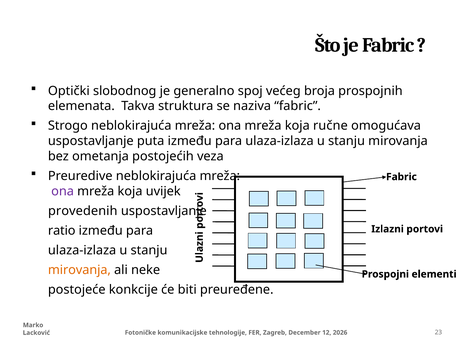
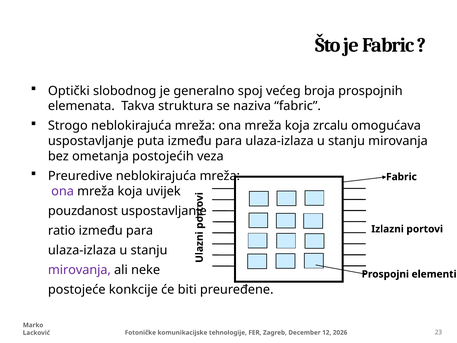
ručne: ručne -> zrcalu
provedenih: provedenih -> pouzdanost
mirovanja at (79, 270) colour: orange -> purple
